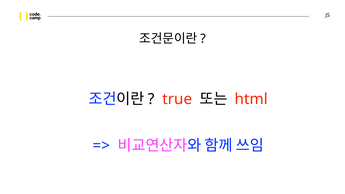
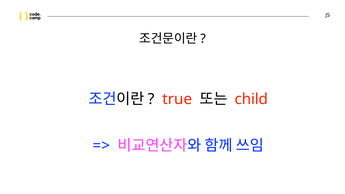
html: html -> child
